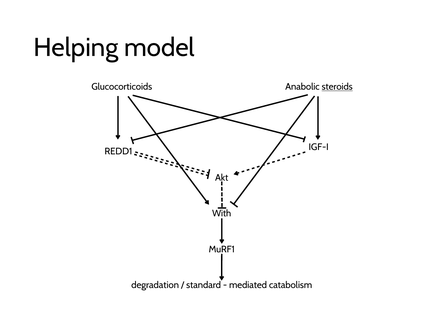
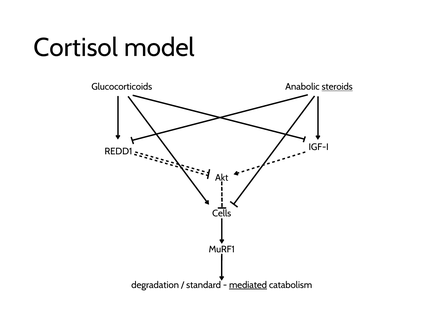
Helping: Helping -> Cortisol
With: With -> Cells
mediated underline: none -> present
